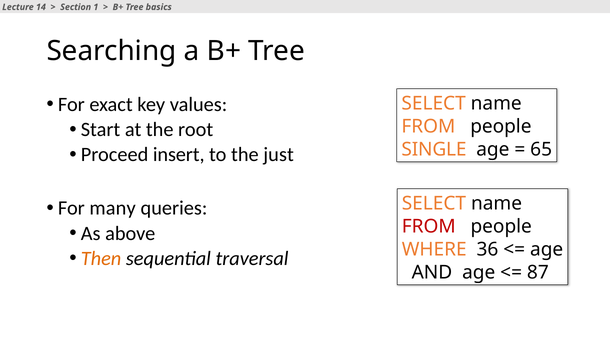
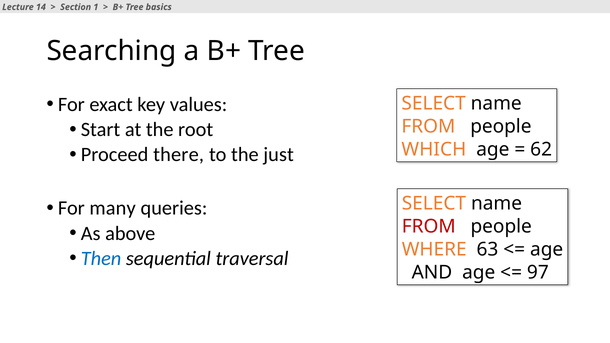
SINGLE: SINGLE -> WHICH
65: 65 -> 62
insert: insert -> there
36: 36 -> 63
Then colour: orange -> blue
87: 87 -> 97
